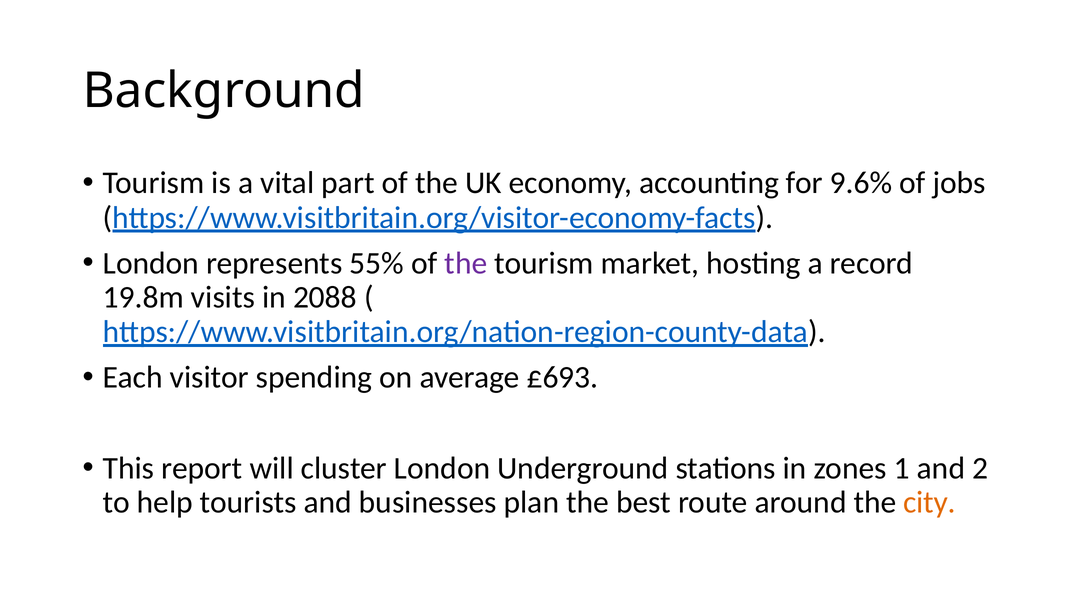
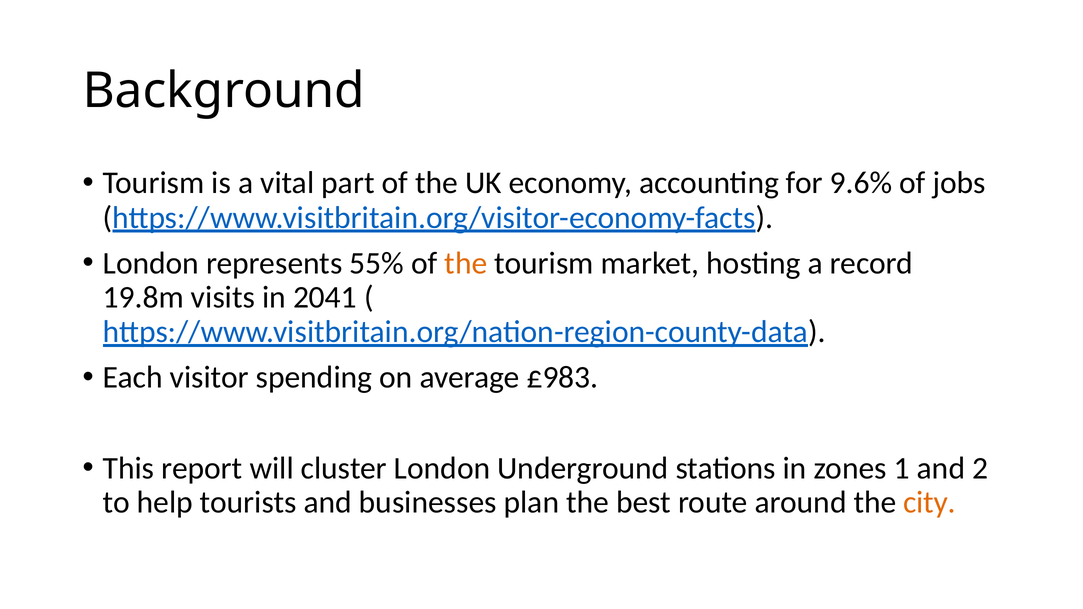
the at (466, 263) colour: purple -> orange
2088: 2088 -> 2041
£693: £693 -> £983
